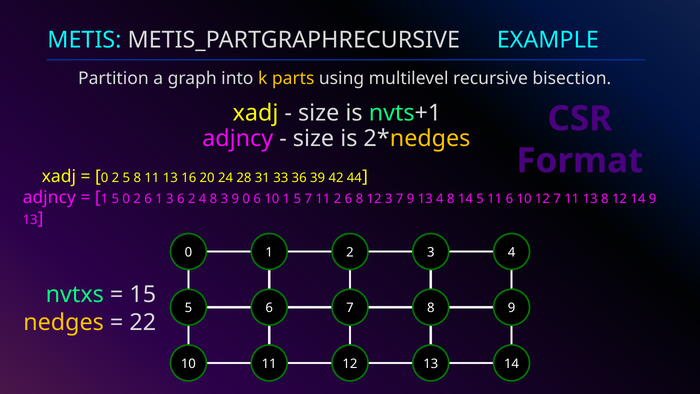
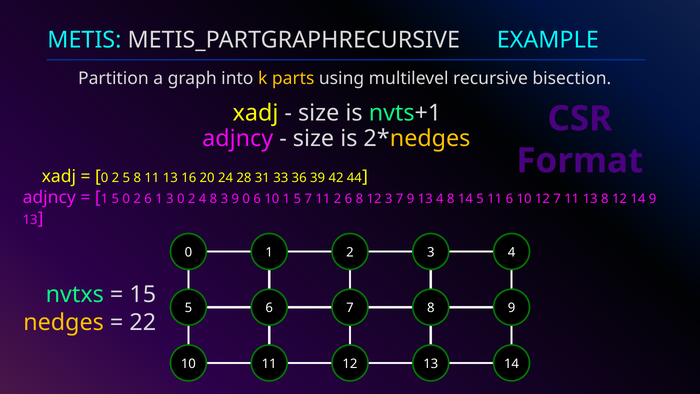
3 6: 6 -> 0
